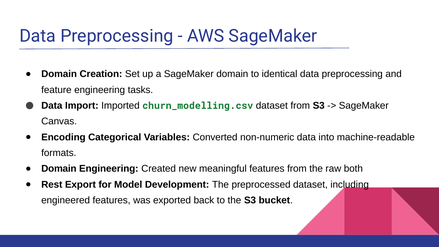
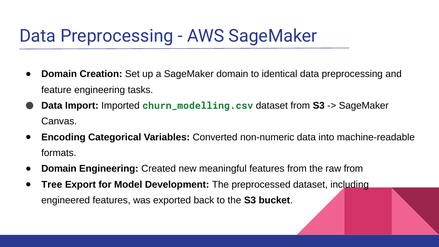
raw both: both -> from
Rest: Rest -> Tree
